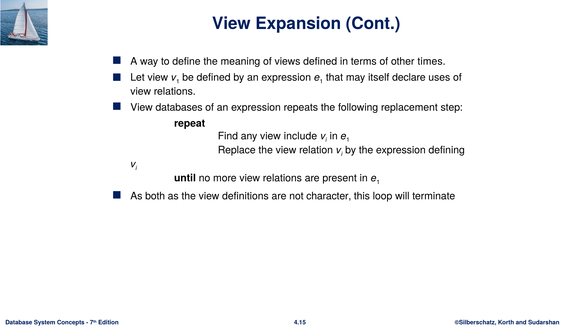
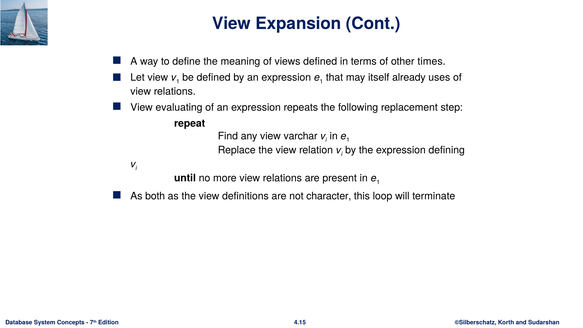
declare: declare -> already
databases: databases -> evaluating
include: include -> varchar
